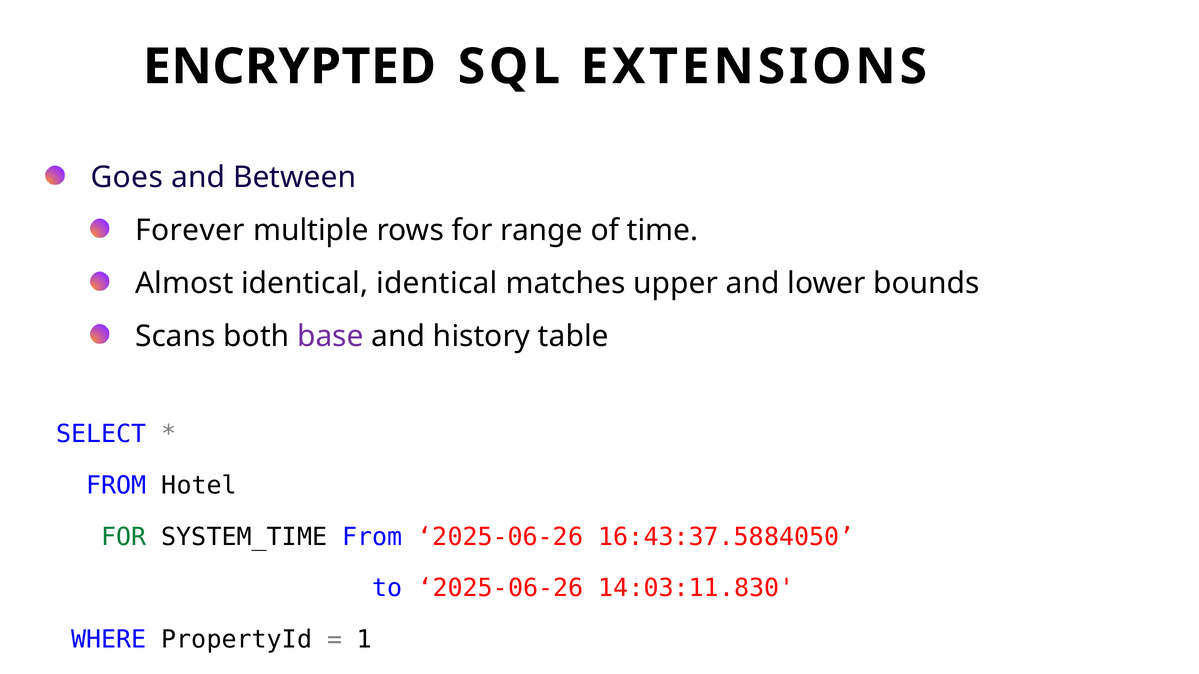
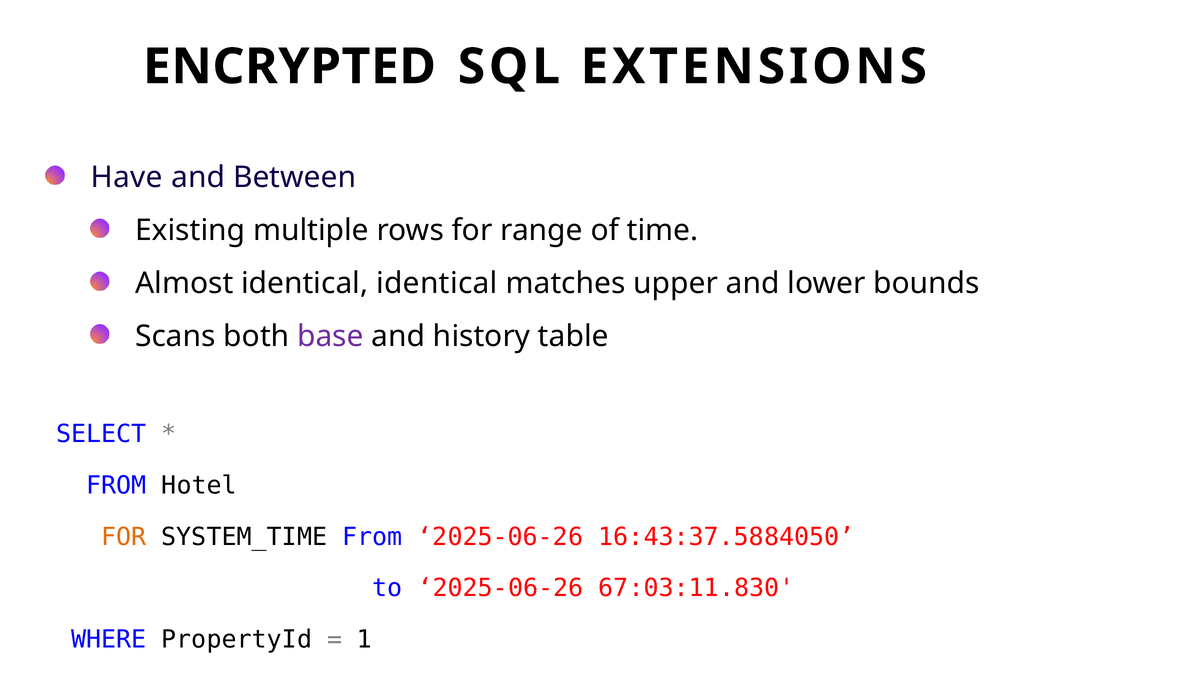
Goes: Goes -> Have
Forever: Forever -> Existing
FOR at (124, 537) colour: green -> orange
14:03:11.830: 14:03:11.830 -> 67:03:11.830
